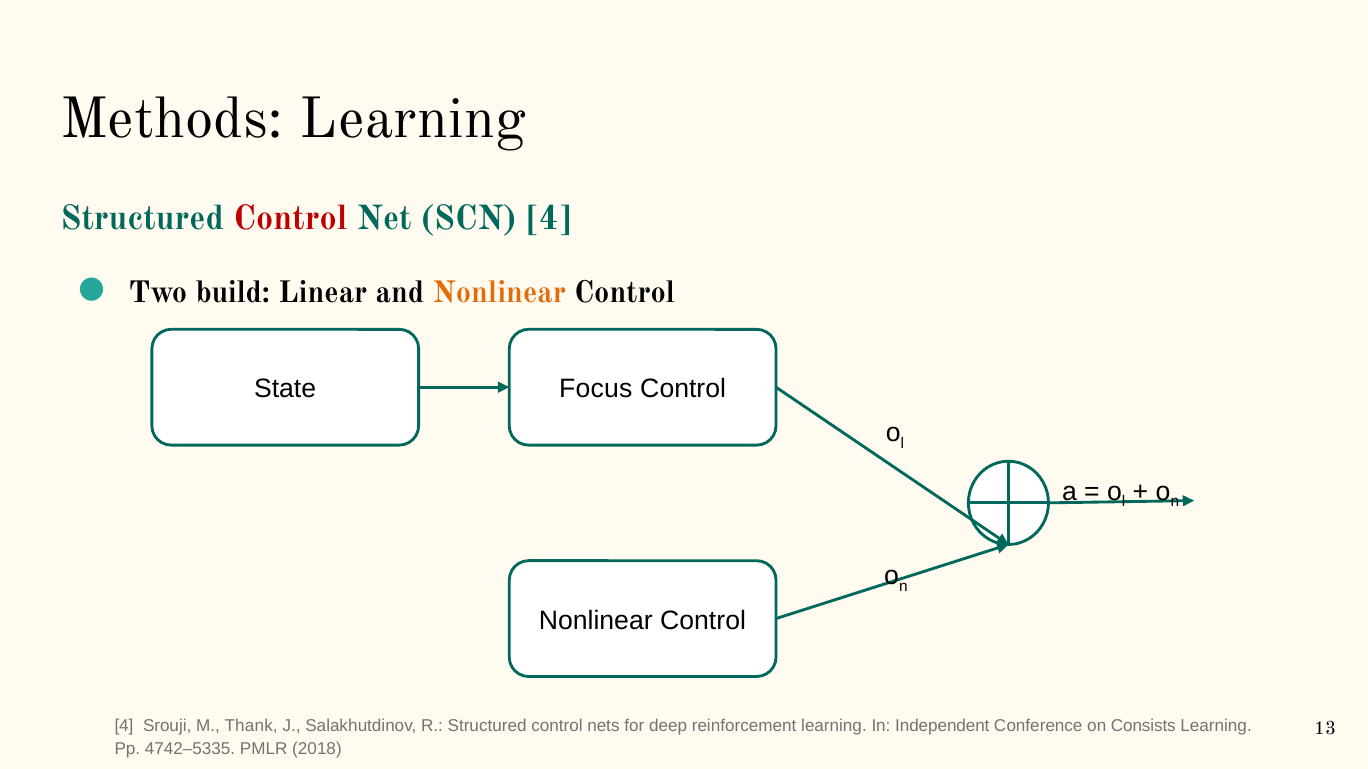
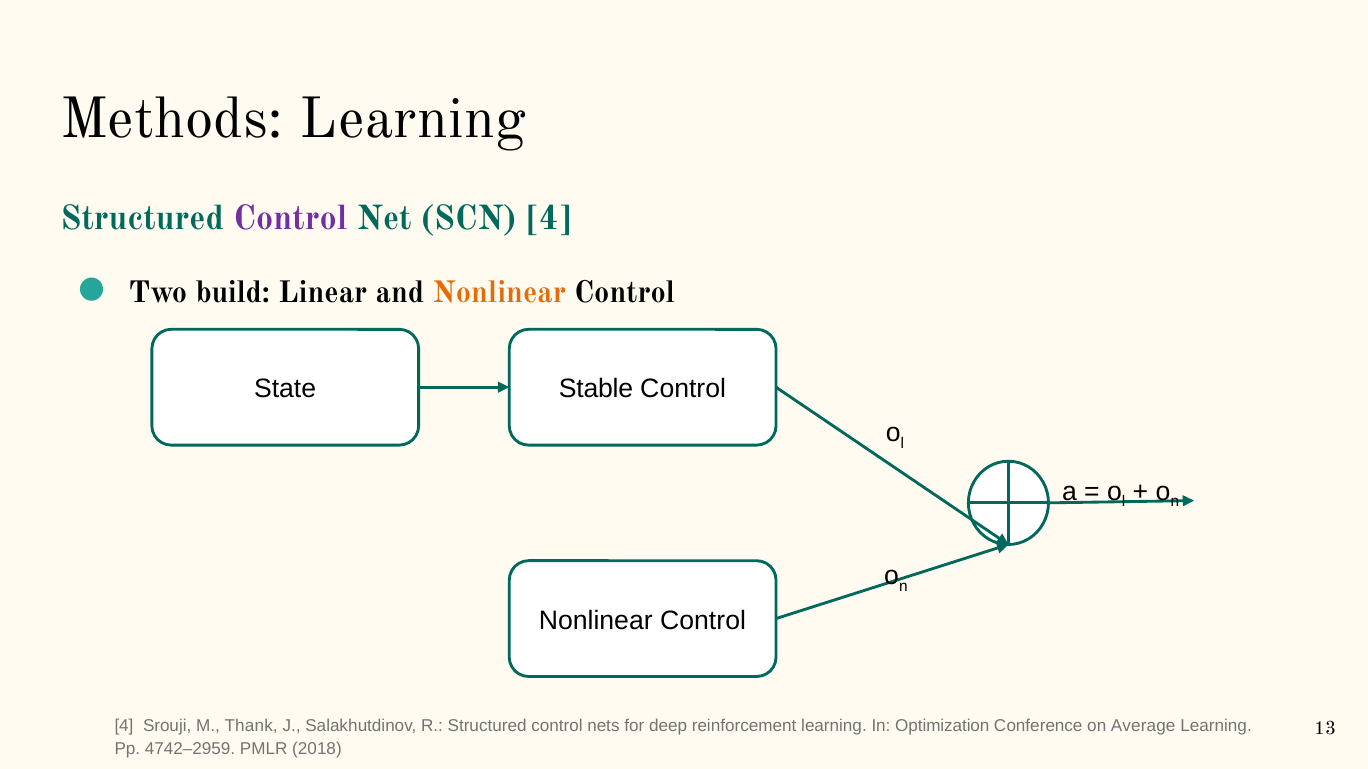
Control at (291, 218) colour: red -> purple
Focus: Focus -> Stable
Independent: Independent -> Optimization
Consists: Consists -> Average
4742–5335: 4742–5335 -> 4742–2959
